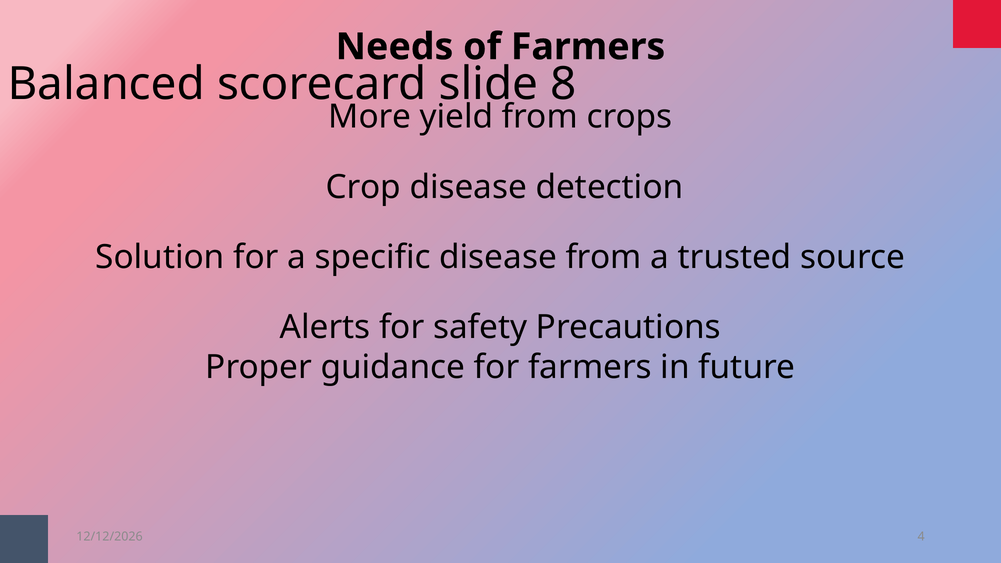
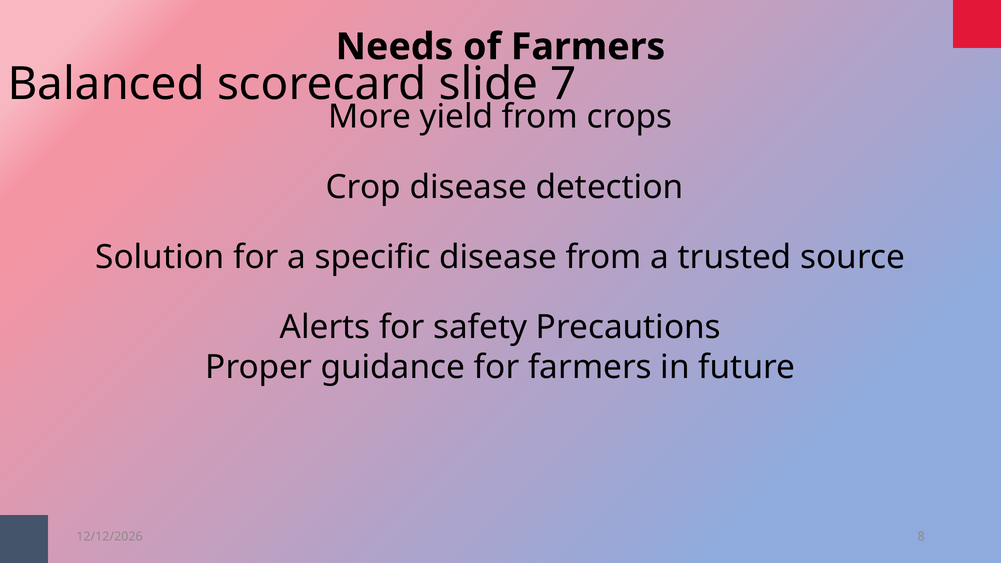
8: 8 -> 7
4: 4 -> 8
